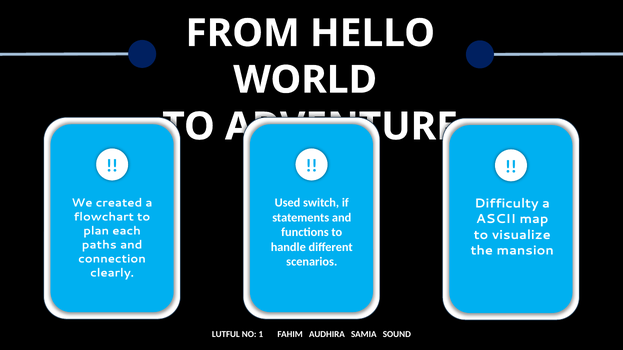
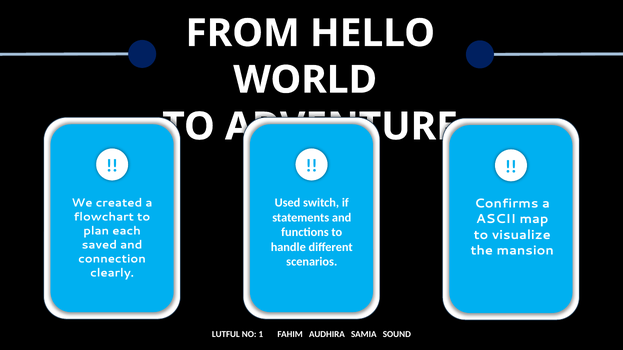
Difficulty: Difficulty -> Confirms
paths: paths -> saved
